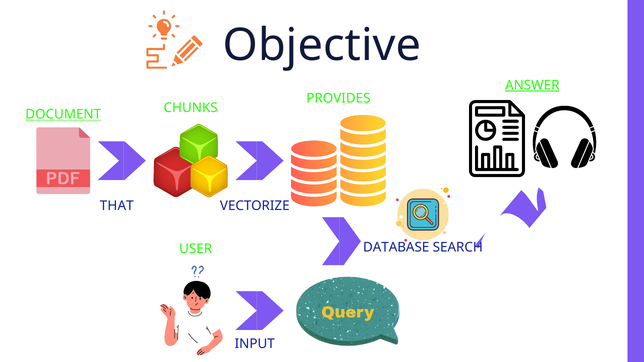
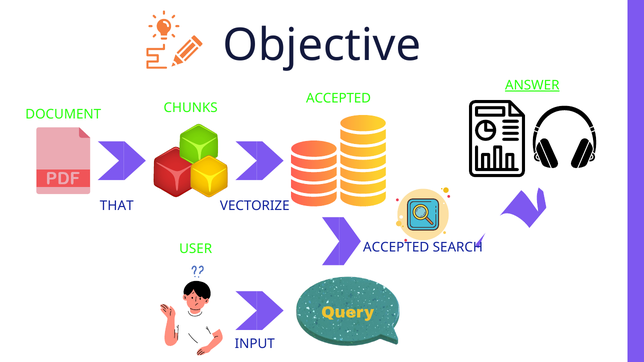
PROVIDES at (338, 98): PROVIDES -> ACCEPTED
DOCUMENT underline: present -> none
DATABASE at (396, 247): DATABASE -> ACCEPTED
